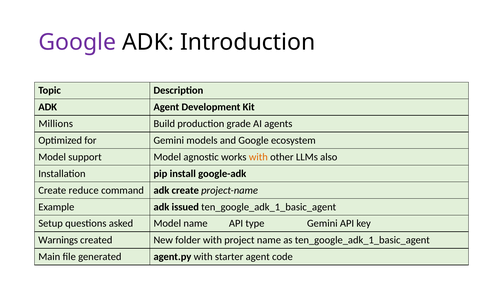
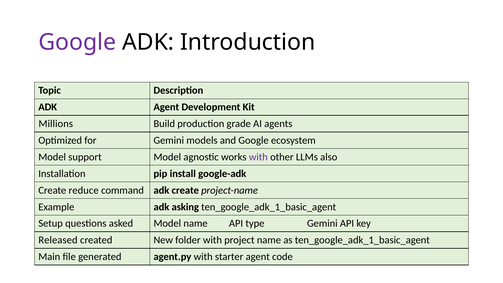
with at (258, 157) colour: orange -> purple
issued: issued -> asking
Warnings: Warnings -> Released
